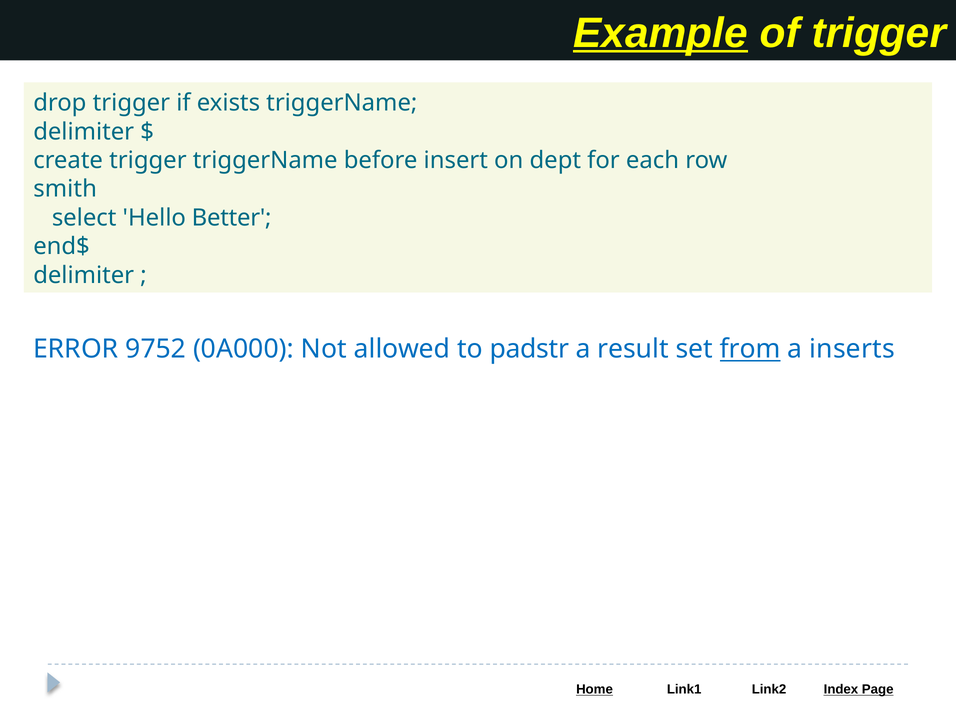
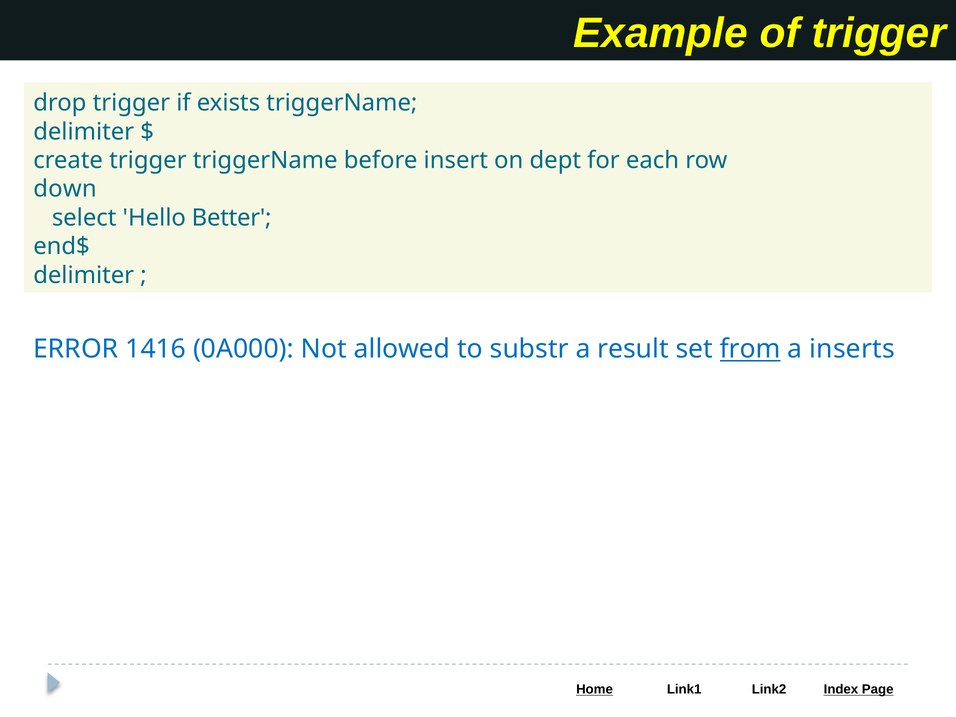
Example underline: present -> none
smith: smith -> down
9752: 9752 -> 1416
padstr: padstr -> substr
